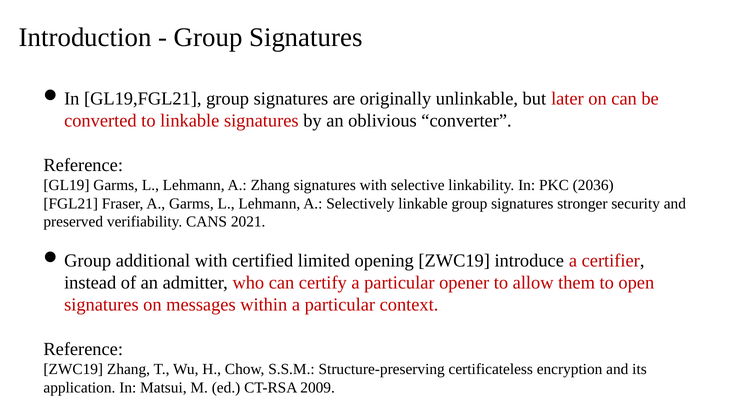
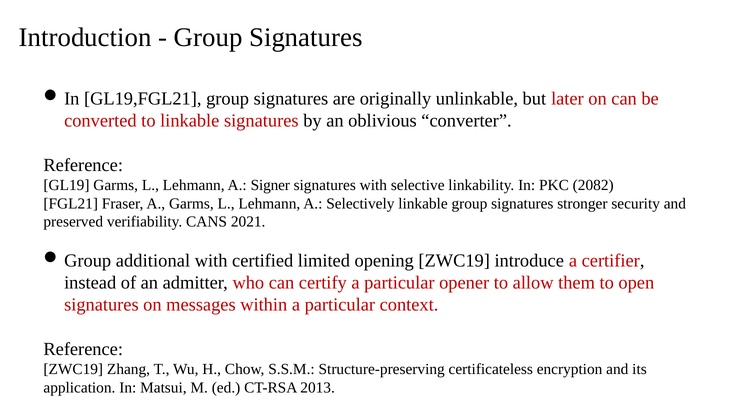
A Zhang: Zhang -> Signer
2036: 2036 -> 2082
2009: 2009 -> 2013
